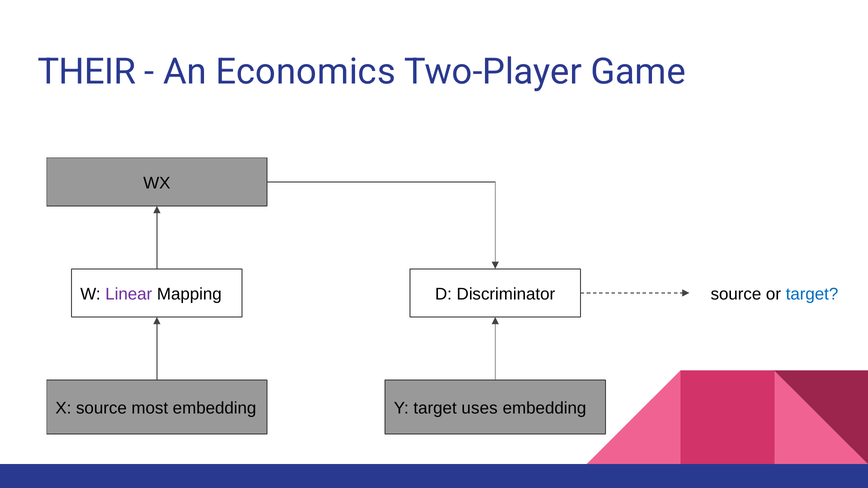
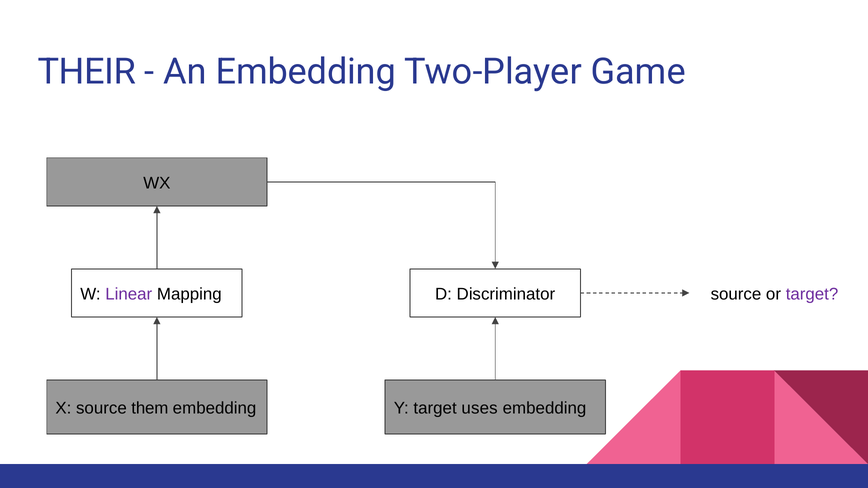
An Economics: Economics -> Embedding
target at (812, 294) colour: blue -> purple
most: most -> them
